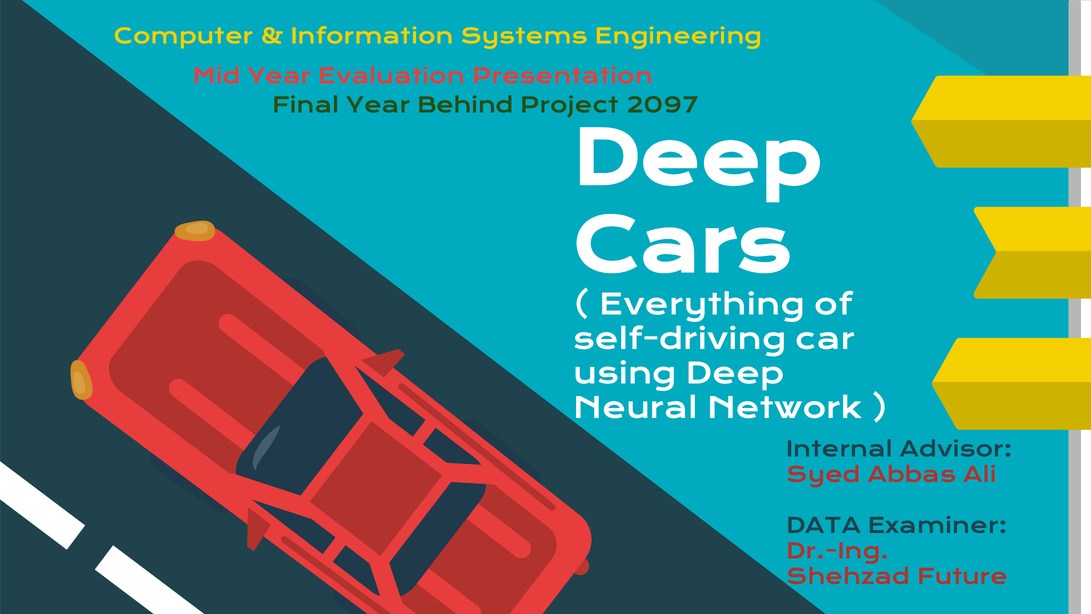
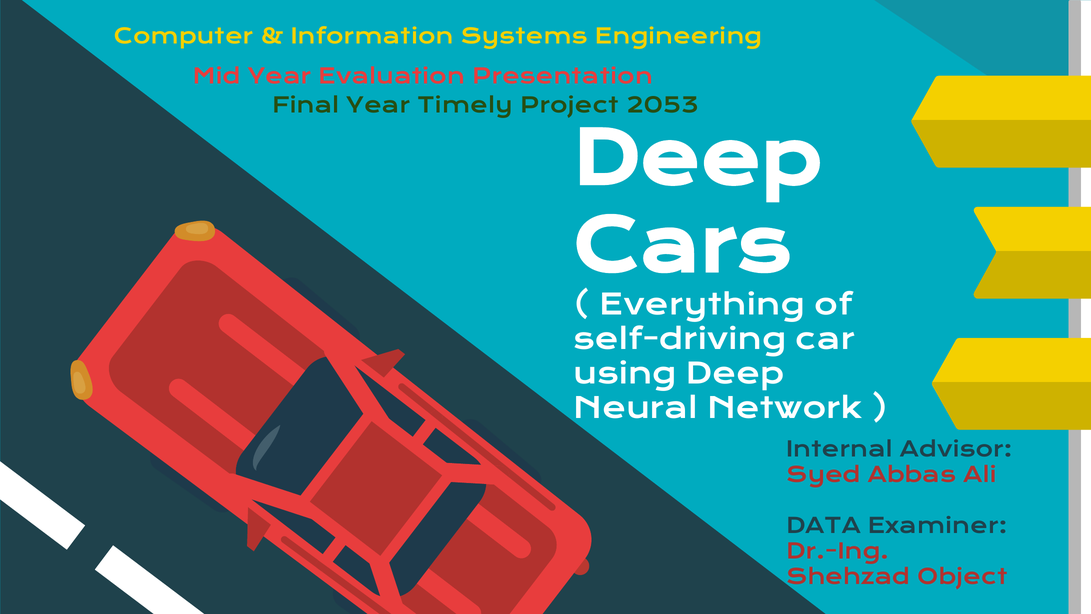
Behind: Behind -> Timely
2097: 2097 -> 2053
Future: Future -> Object
